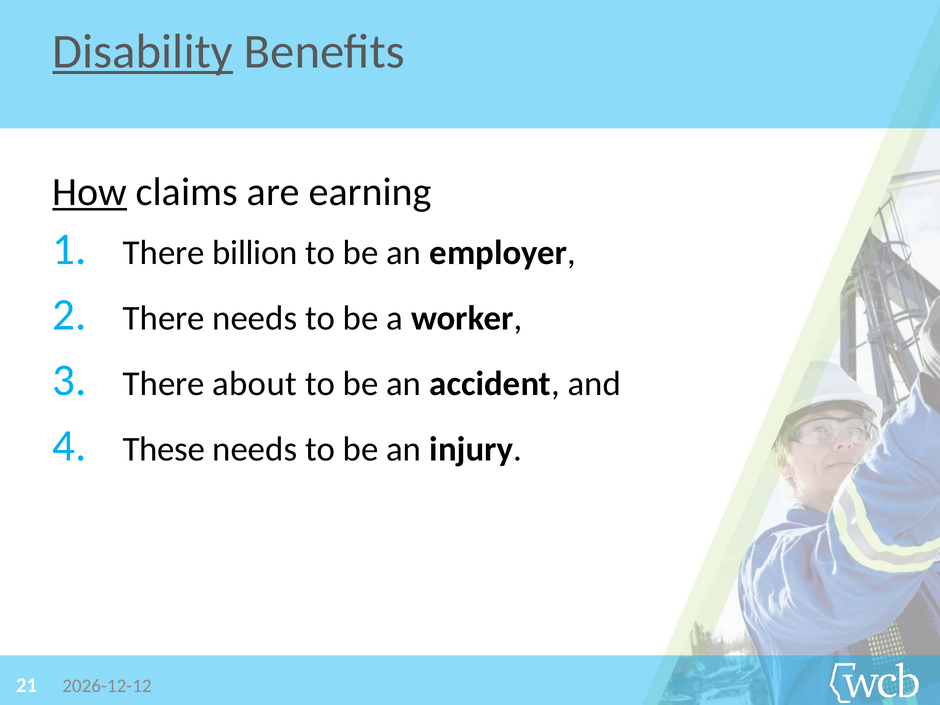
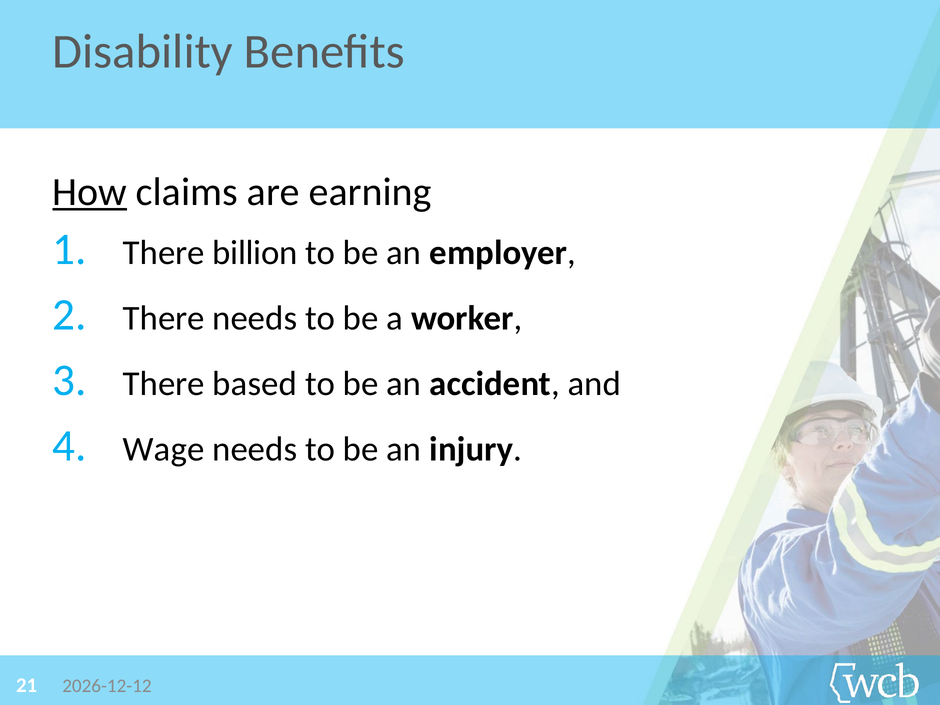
Disability underline: present -> none
about: about -> based
These: These -> Wage
